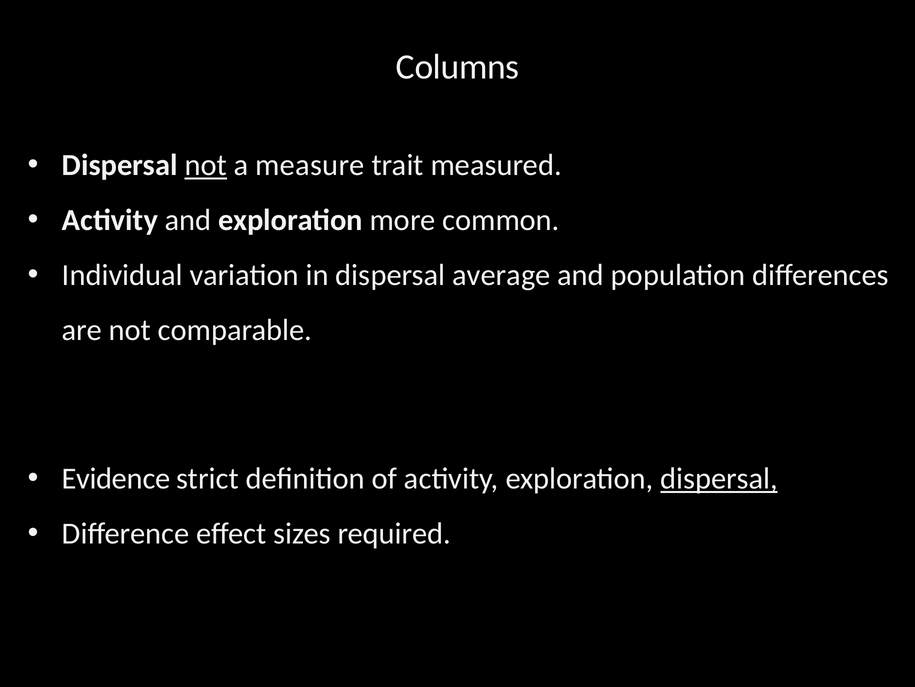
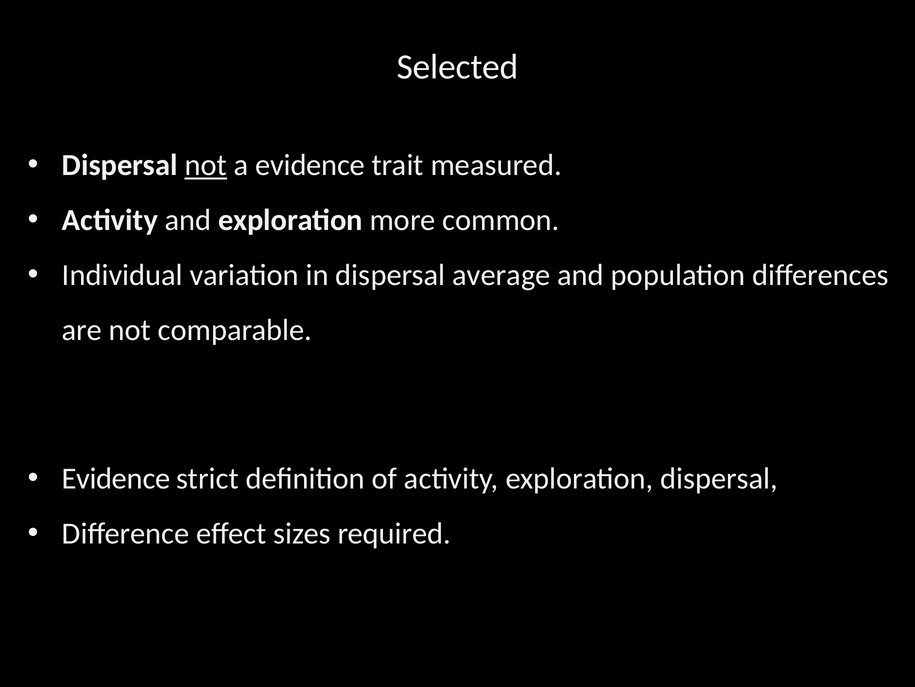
Columns: Columns -> Selected
a measure: measure -> evidence
dispersal at (719, 478) underline: present -> none
